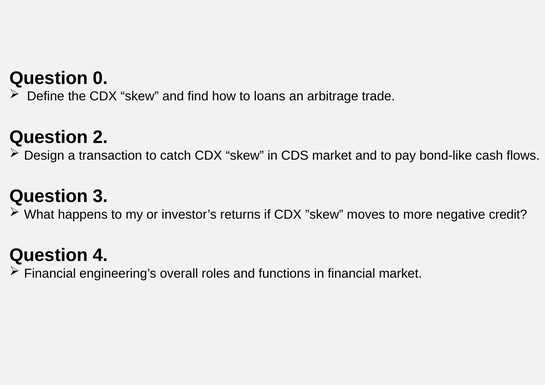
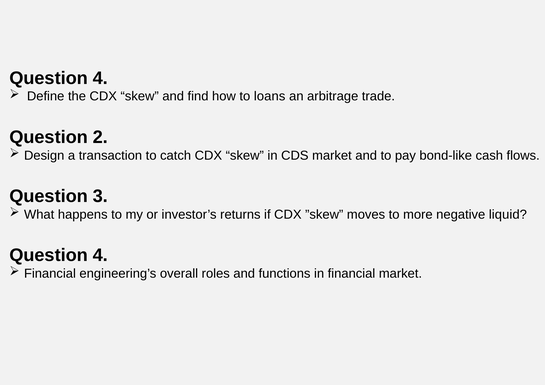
0 at (100, 78): 0 -> 4
credit: credit -> liquid
